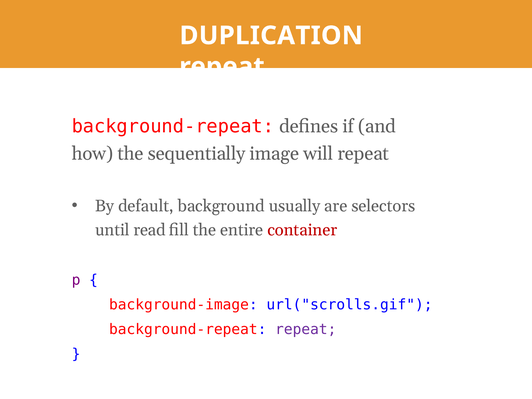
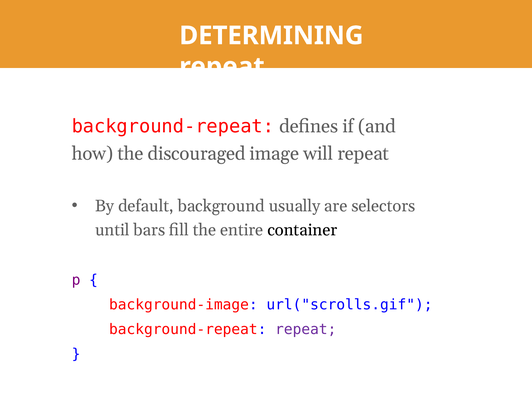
DUPLICATION: DUPLICATION -> DETERMINING
sequentially: sequentially -> discouraged
read: read -> bars
container colour: red -> black
